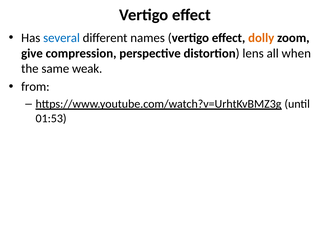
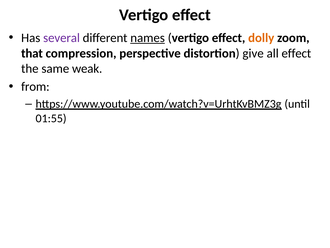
several colour: blue -> purple
names underline: none -> present
give: give -> that
lens: lens -> give
all when: when -> effect
01:53: 01:53 -> 01:55
